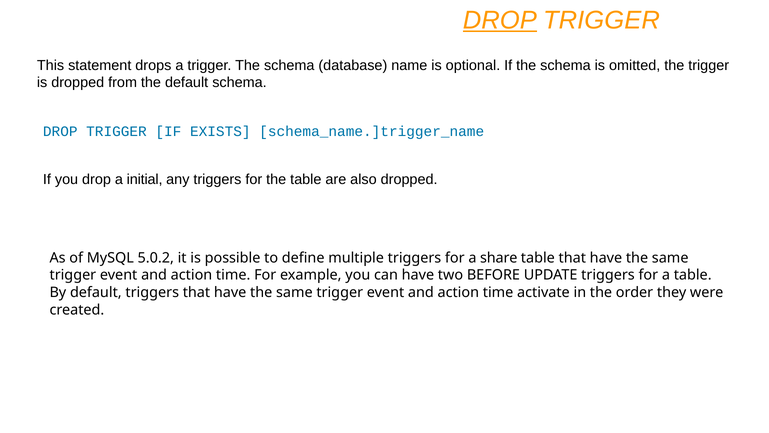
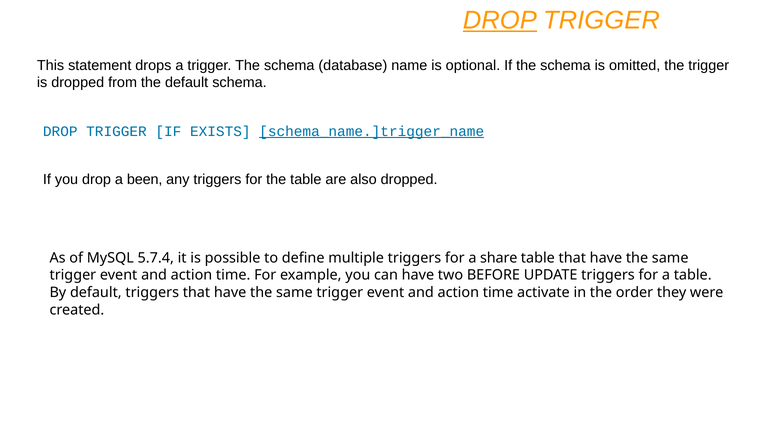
schema_name.]trigger_name underline: none -> present
initial: initial -> been
5.0.2: 5.0.2 -> 5.7.4
